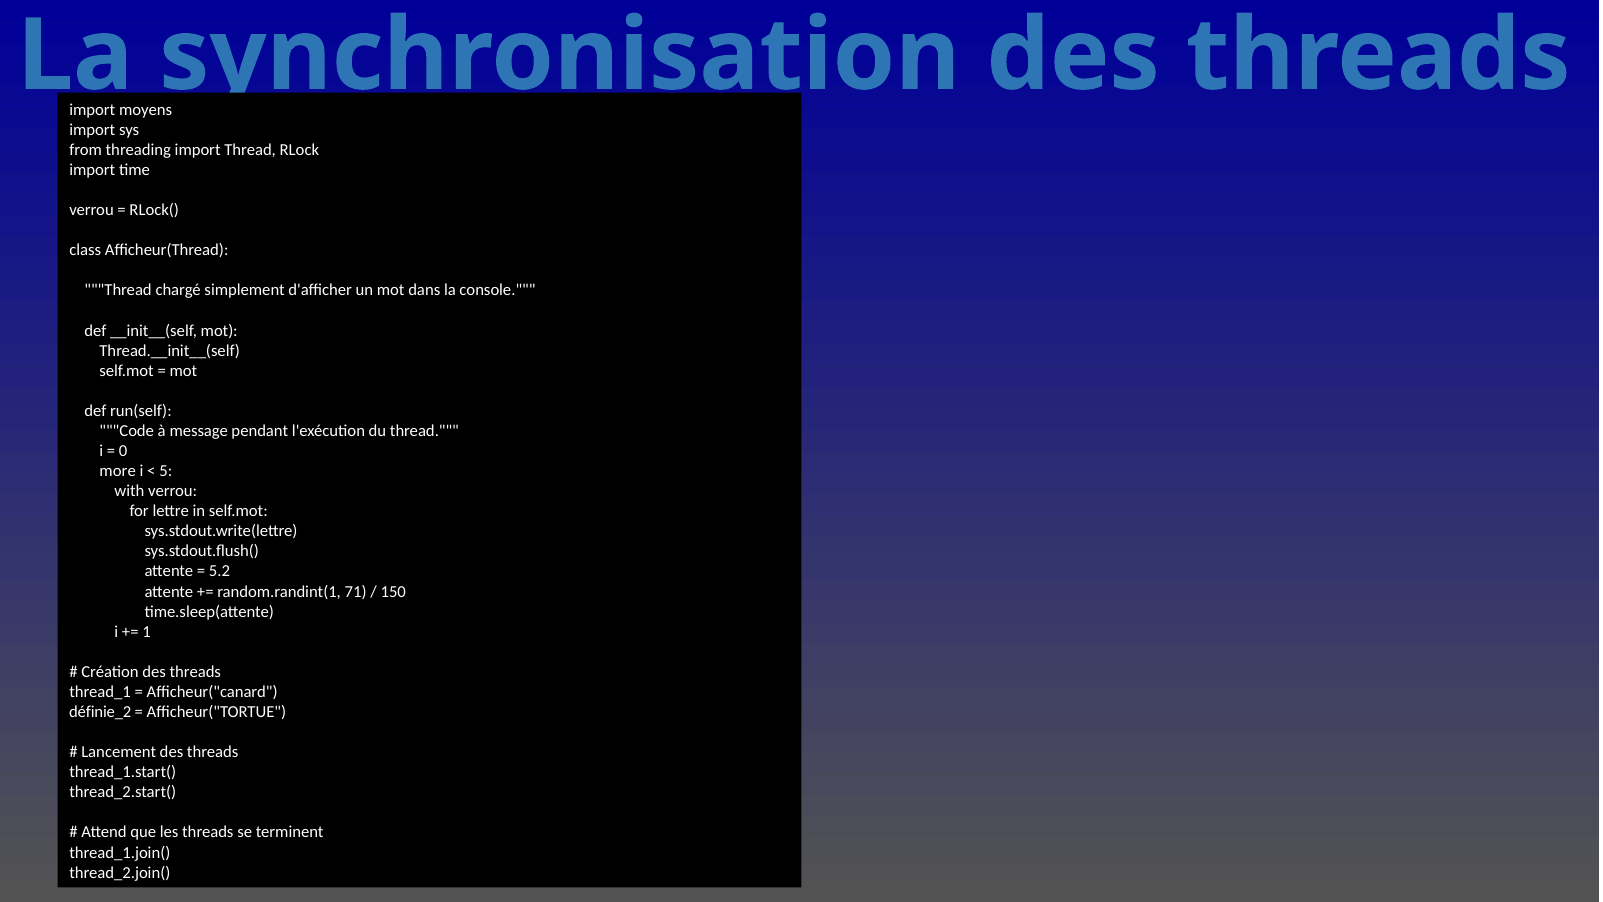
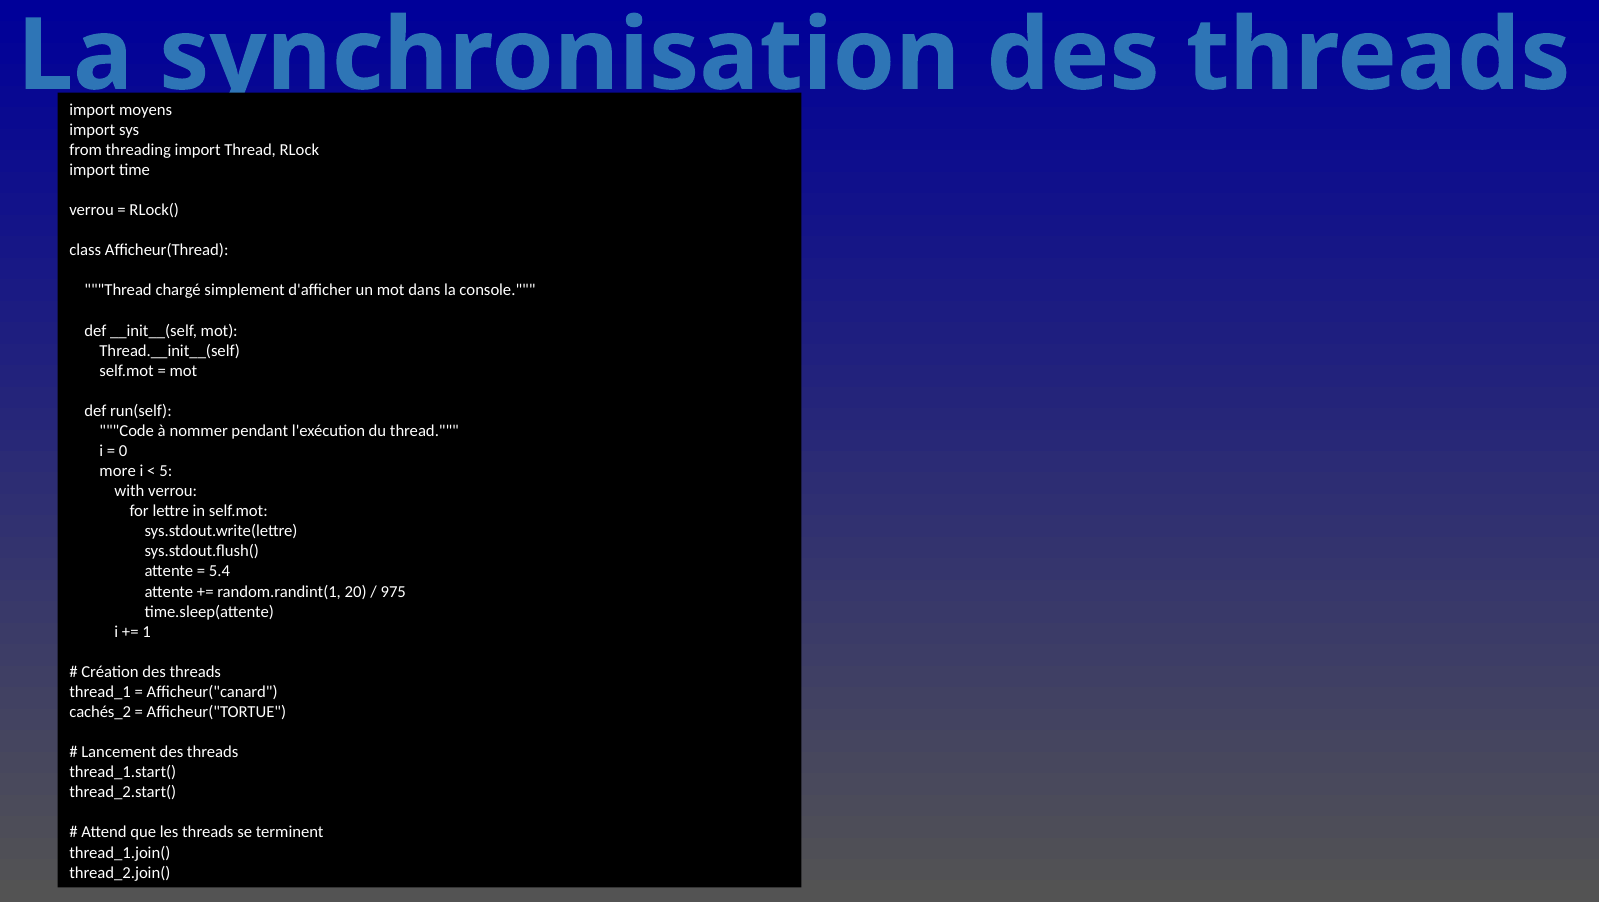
message: message -> nommer
5.2: 5.2 -> 5.4
71: 71 -> 20
150: 150 -> 975
définie_2: définie_2 -> cachés_2
